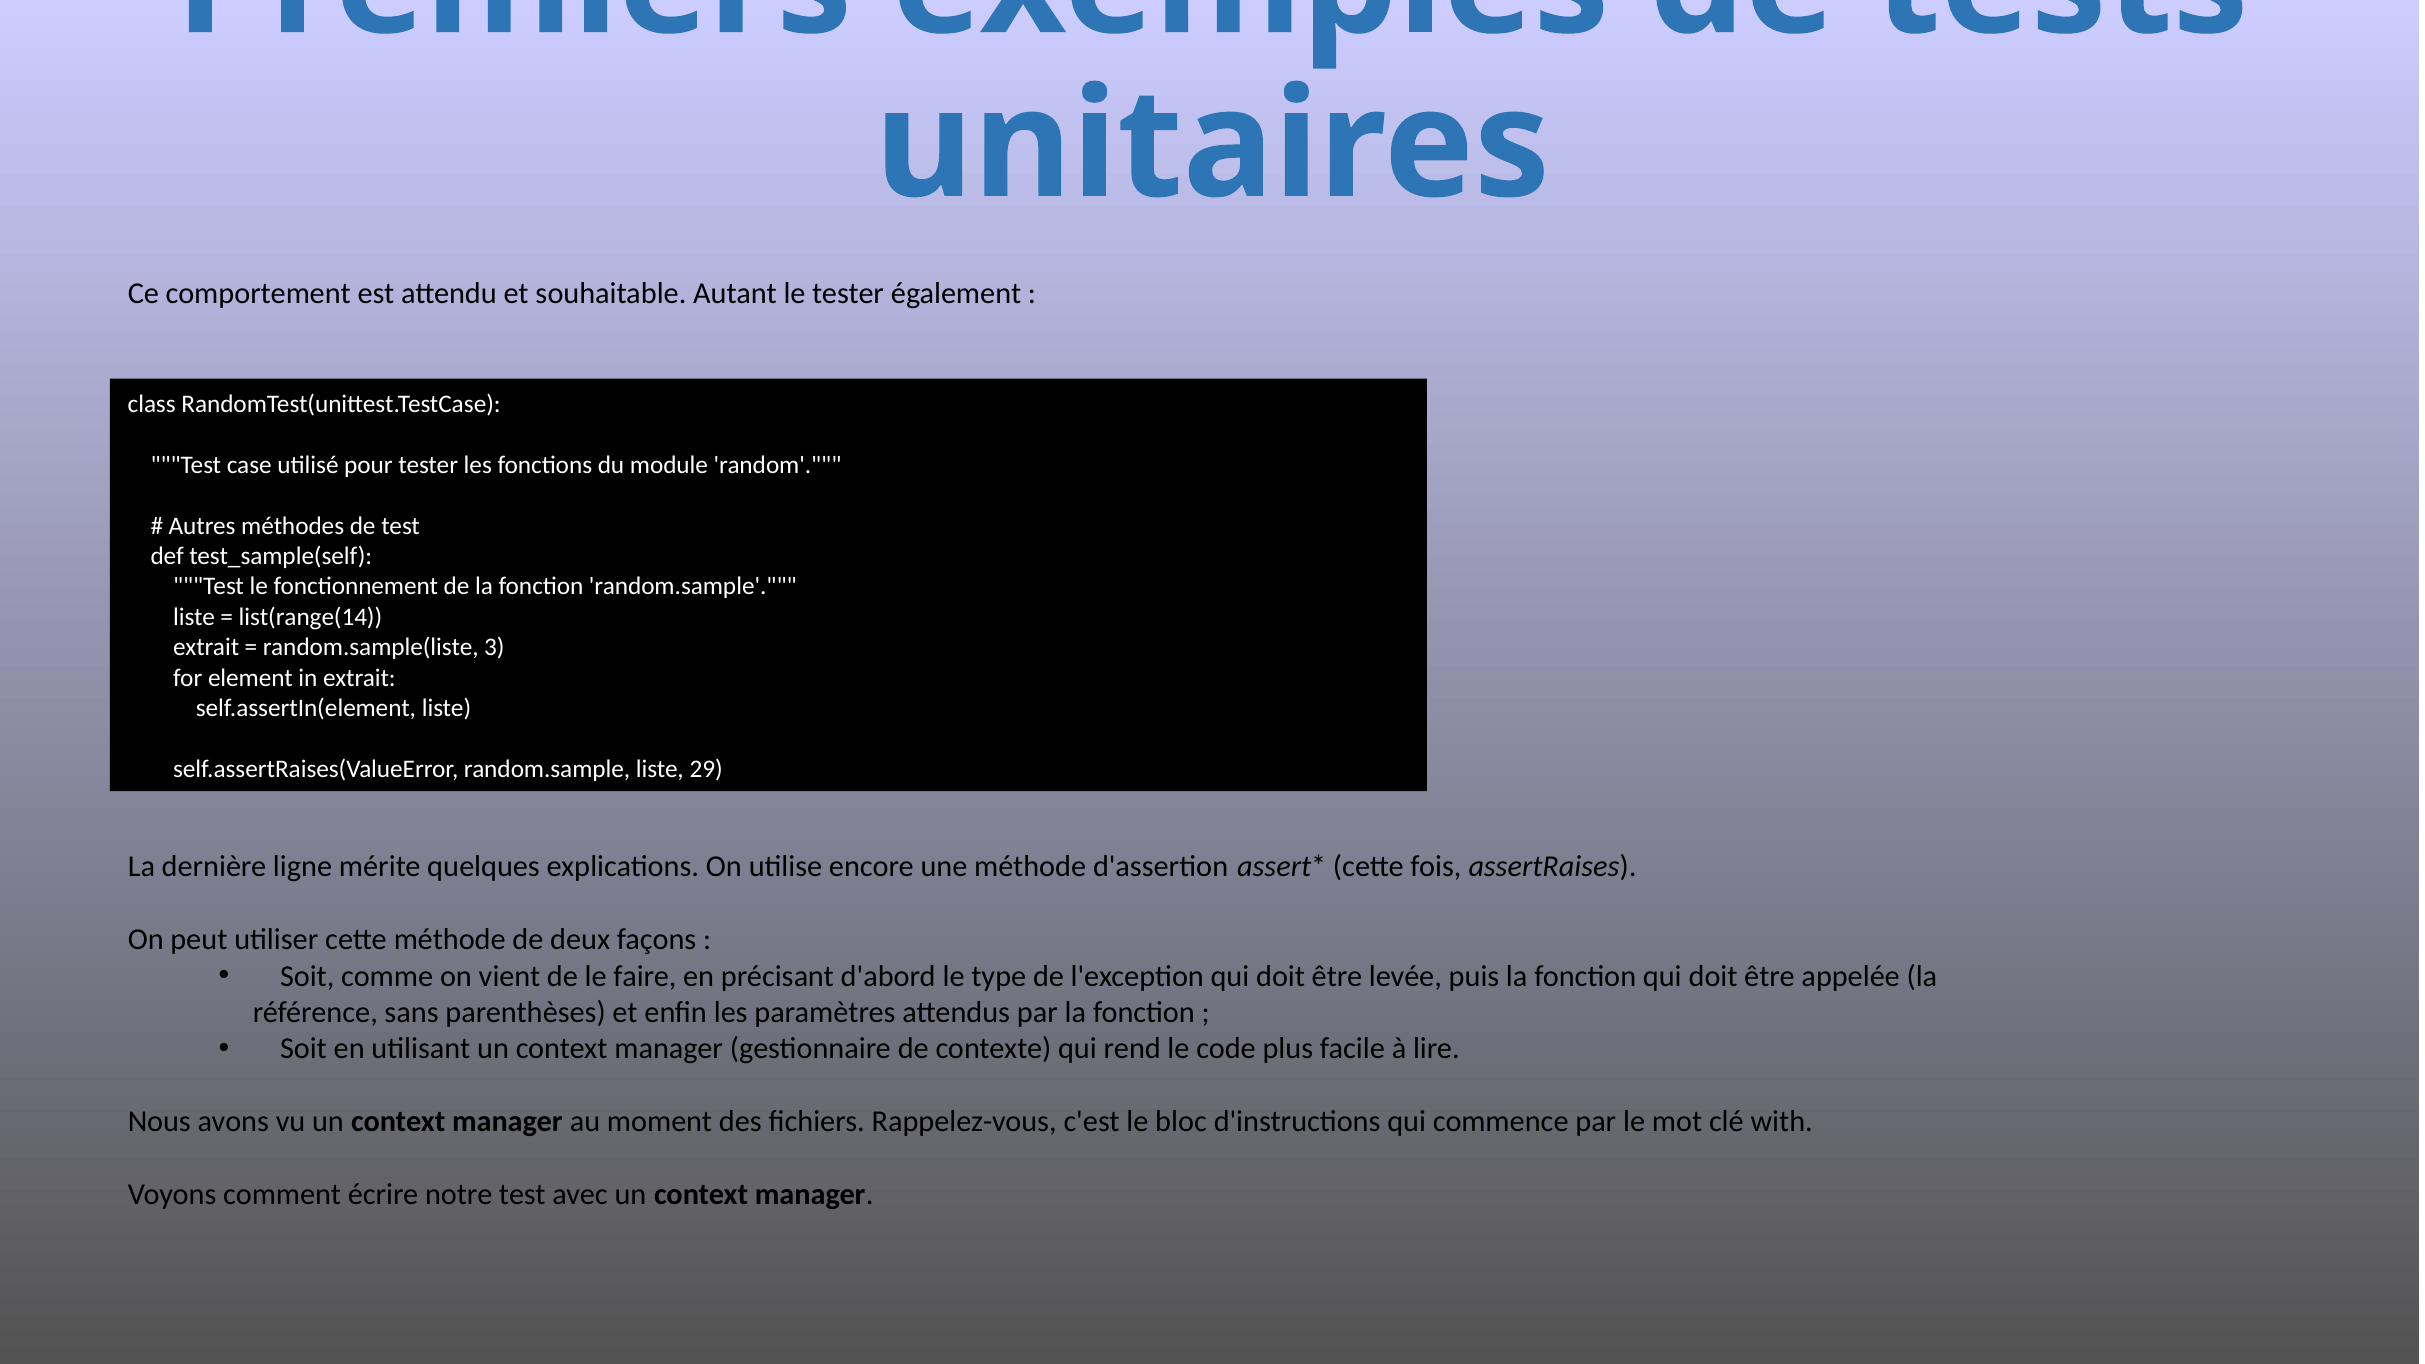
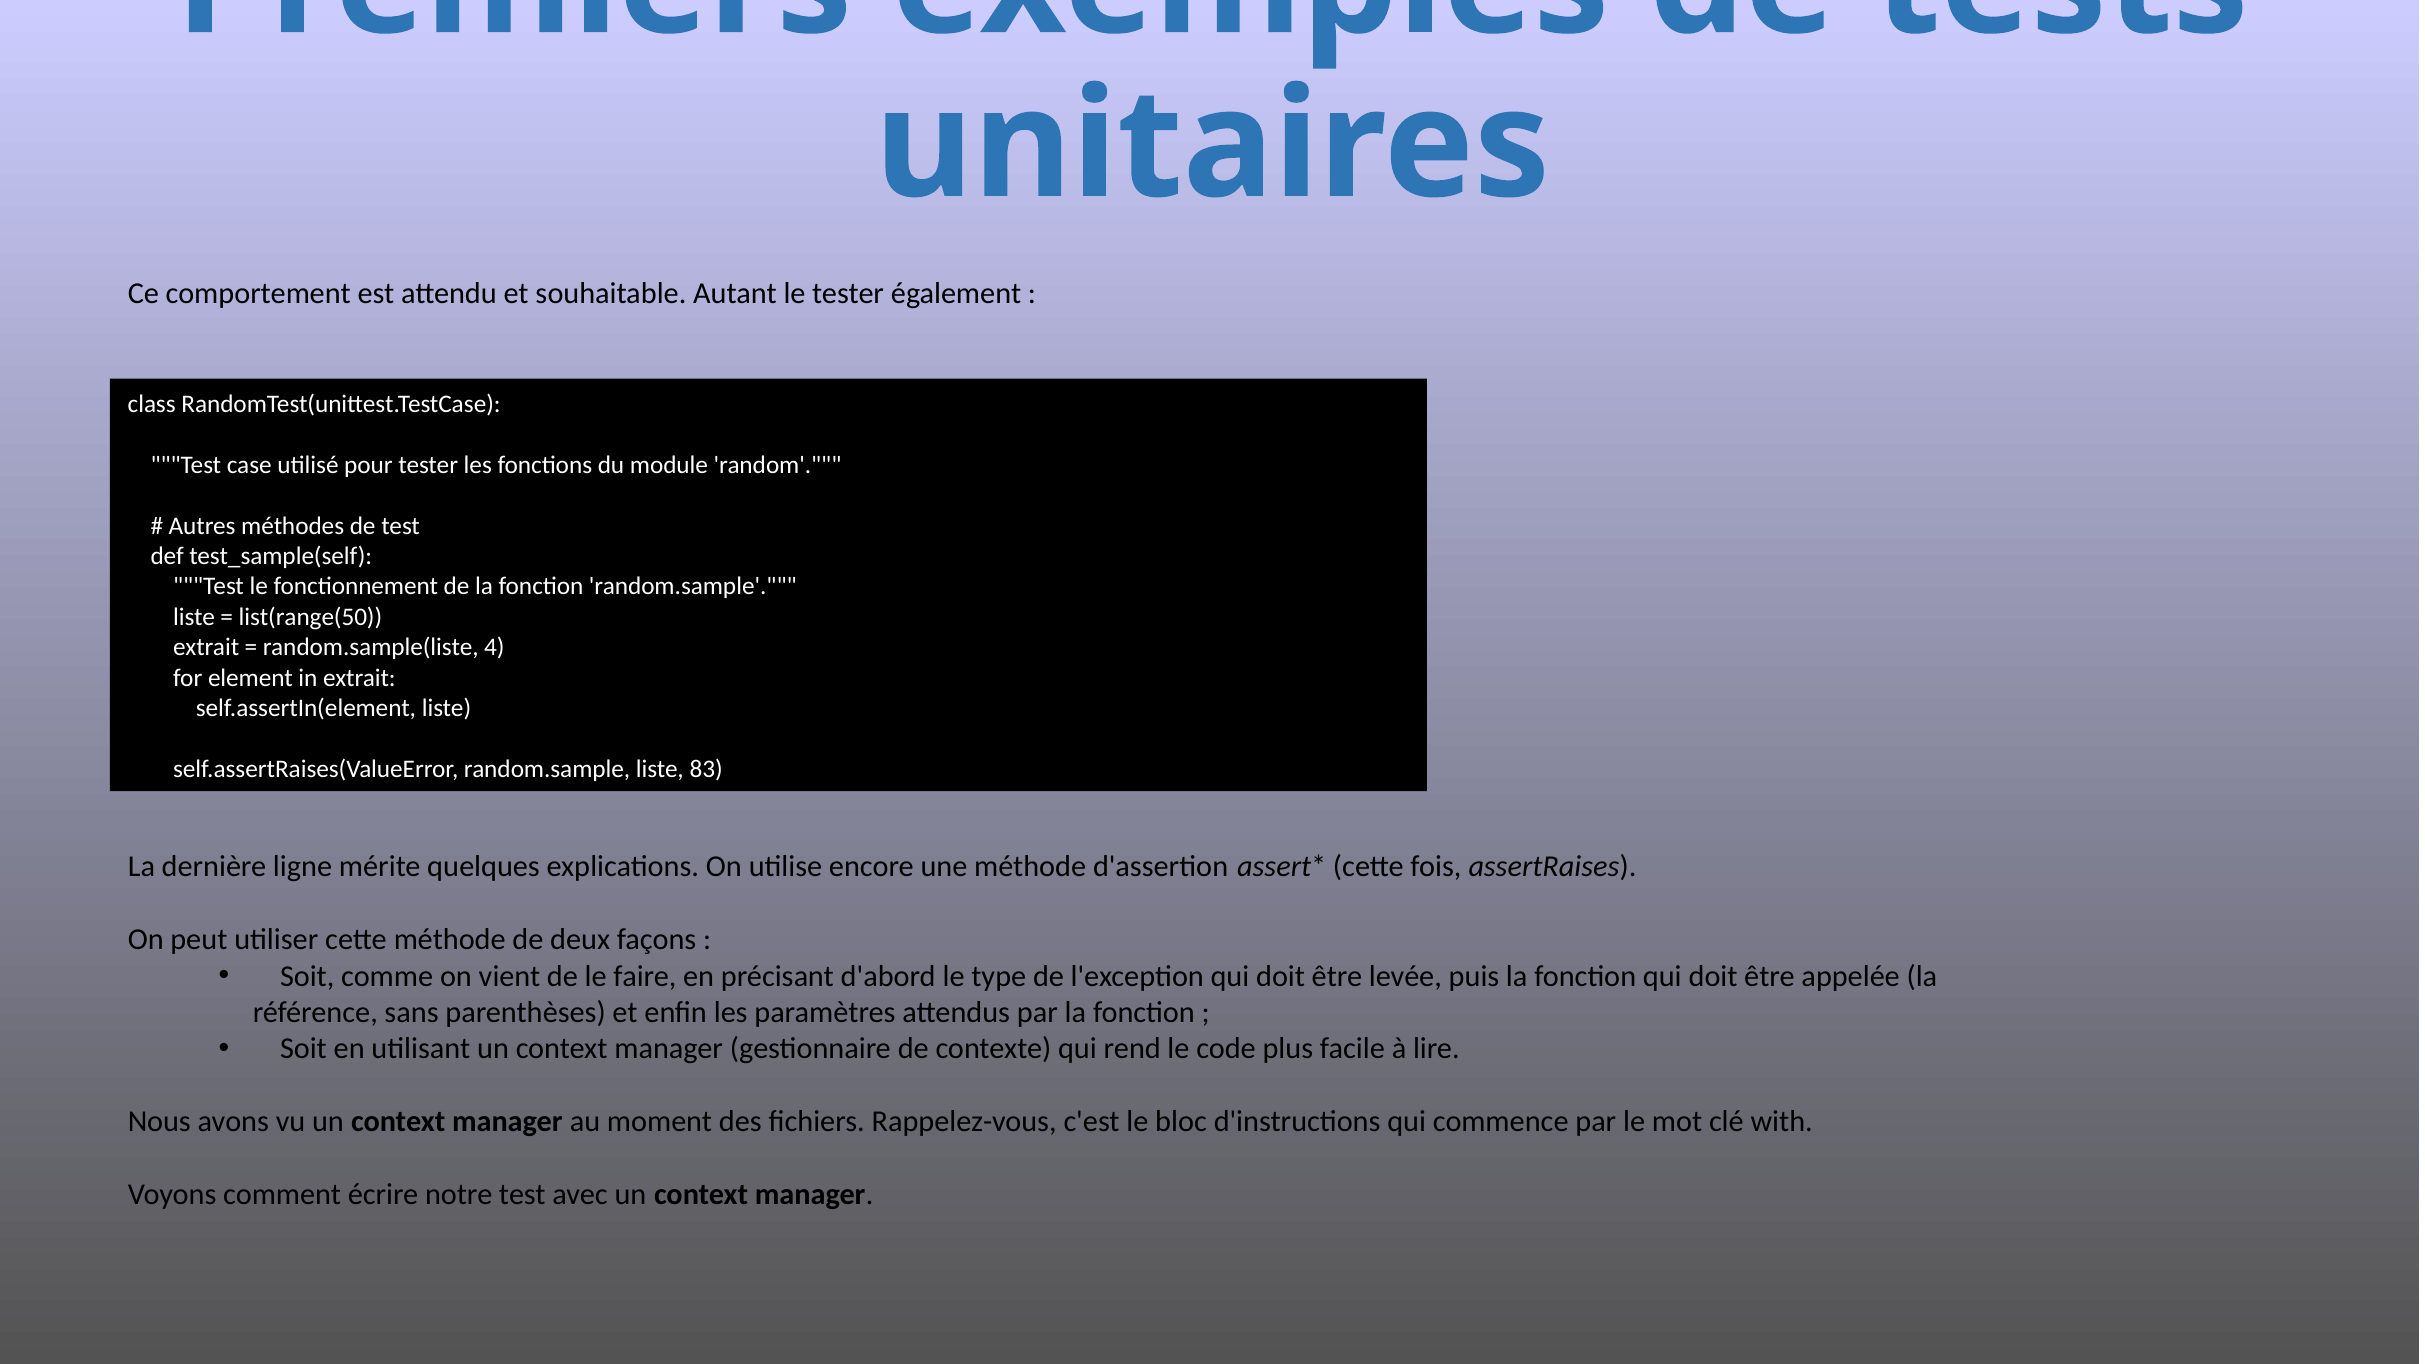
list(range(14: list(range(14 -> list(range(50
3: 3 -> 4
29: 29 -> 83
